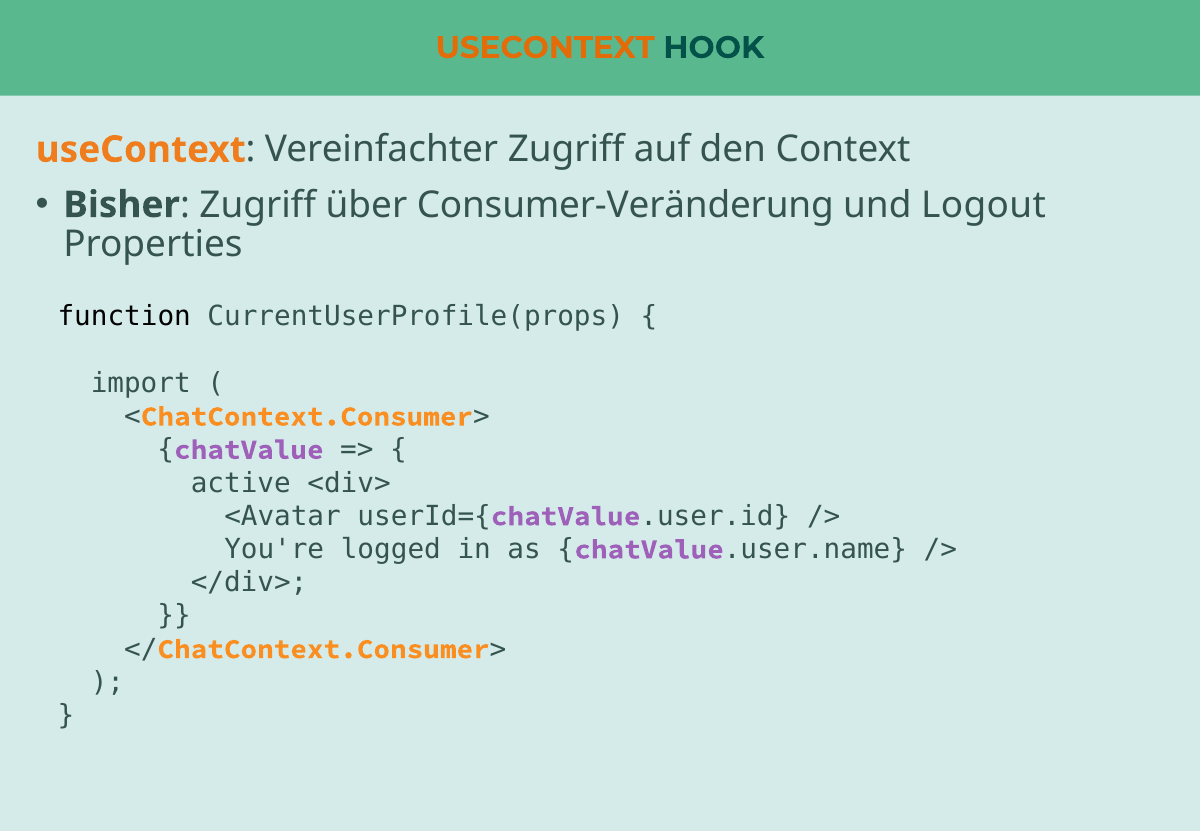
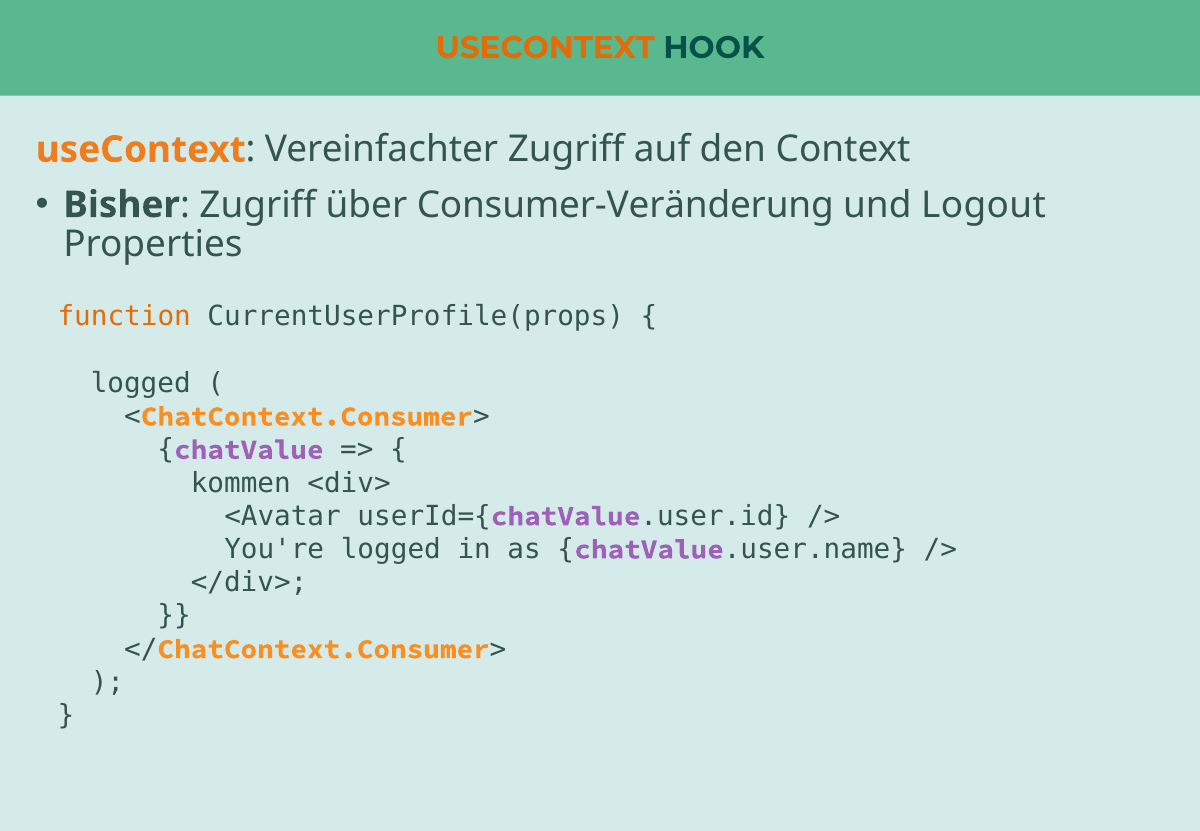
function colour: black -> orange
import at (141, 383): import -> logged
active: active -> kommen
